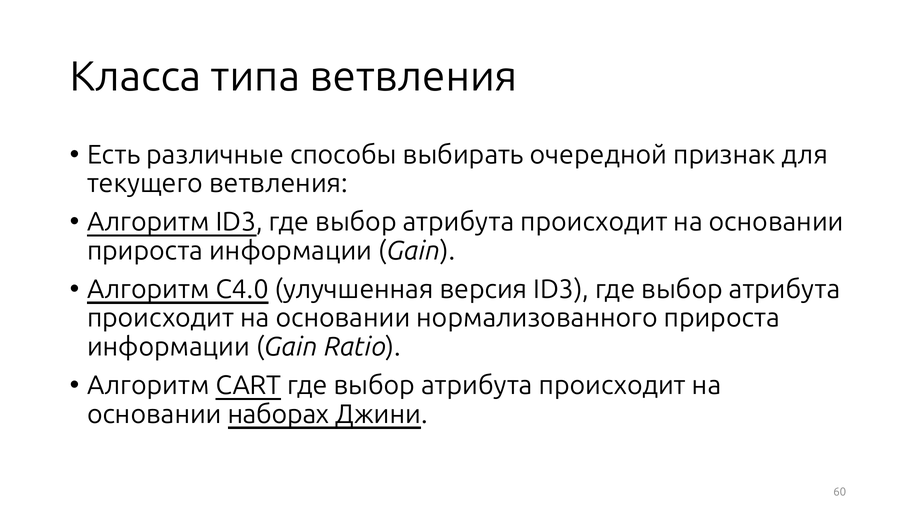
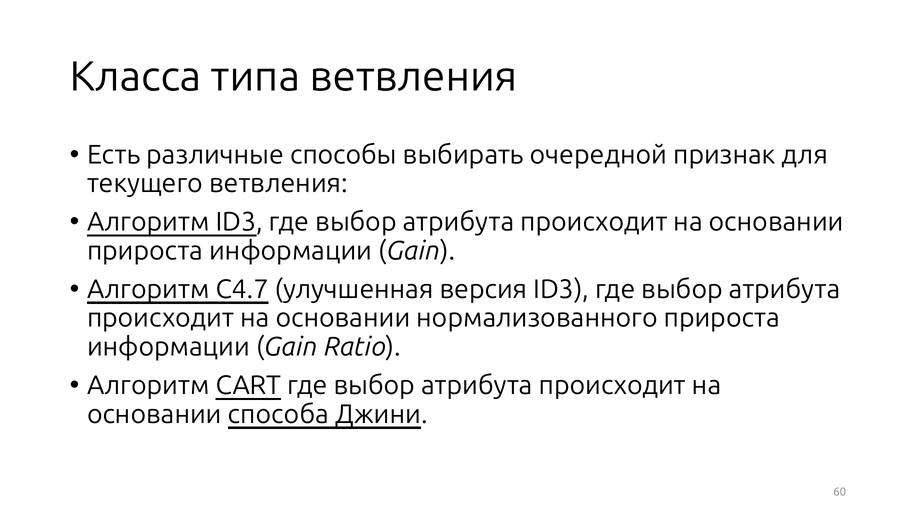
C4.0: C4.0 -> C4.7
наборах: наборах -> способа
